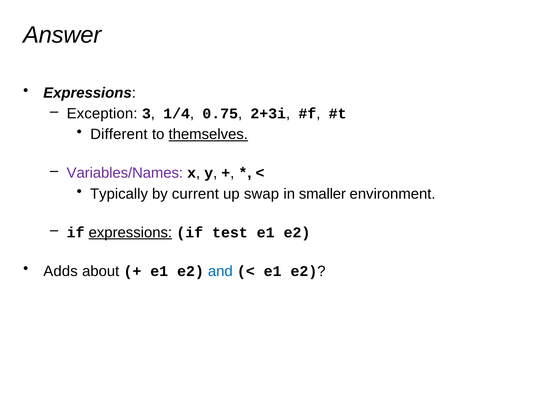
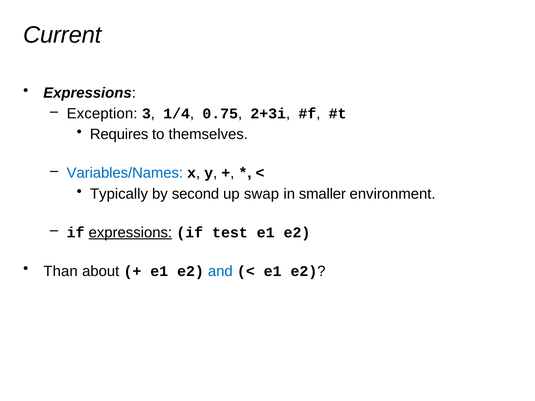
Answer: Answer -> Current
Different: Different -> Requires
themselves underline: present -> none
Variables/Names colour: purple -> blue
current: current -> second
Adds: Adds -> Than
